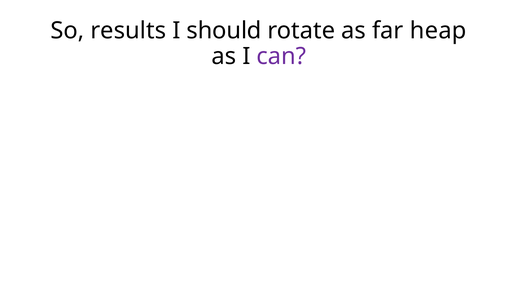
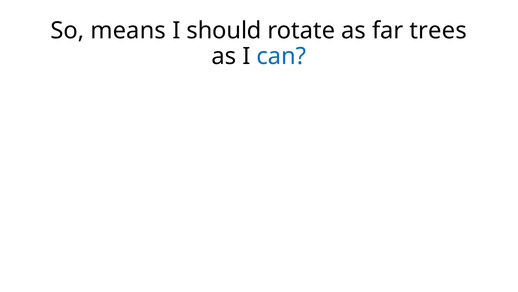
results: results -> means
heap: heap -> trees
can colour: purple -> blue
